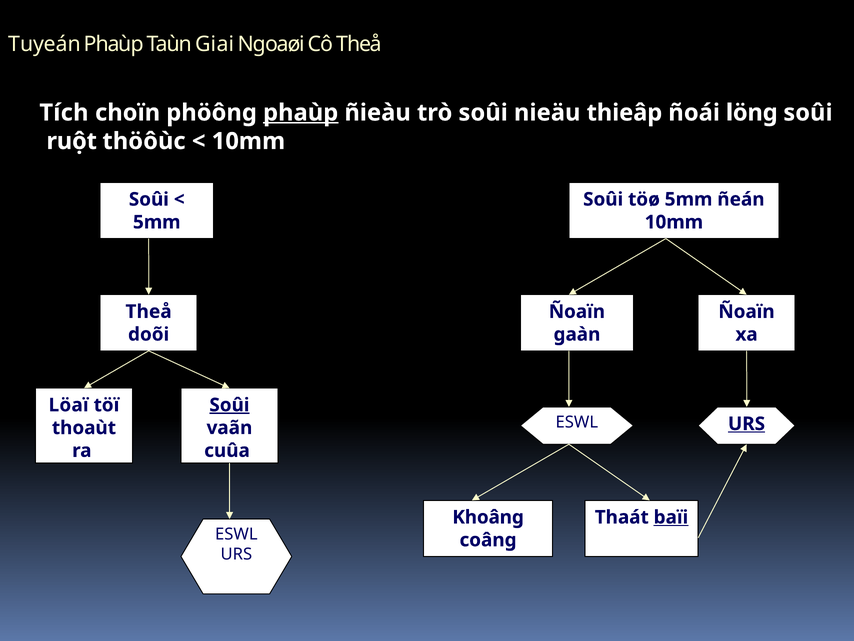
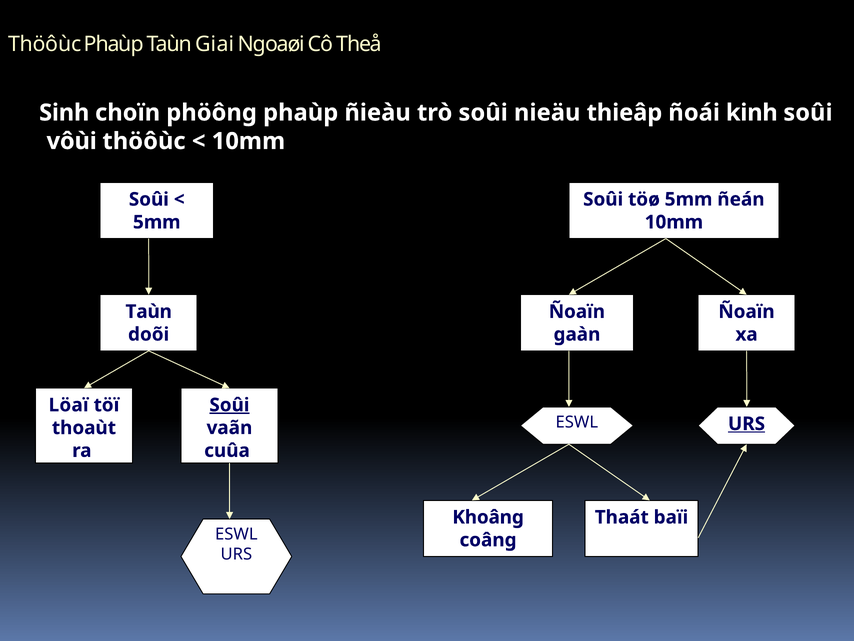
Tuyeán at (45, 44): Tuyeán -> Thöôùc
Tích: Tích -> Sinh
phaùp at (301, 113) underline: present -> none
löng: löng -> kinh
ruột: ruột -> vôùi
Theå at (149, 311): Theå -> Taùn
baïi underline: present -> none
